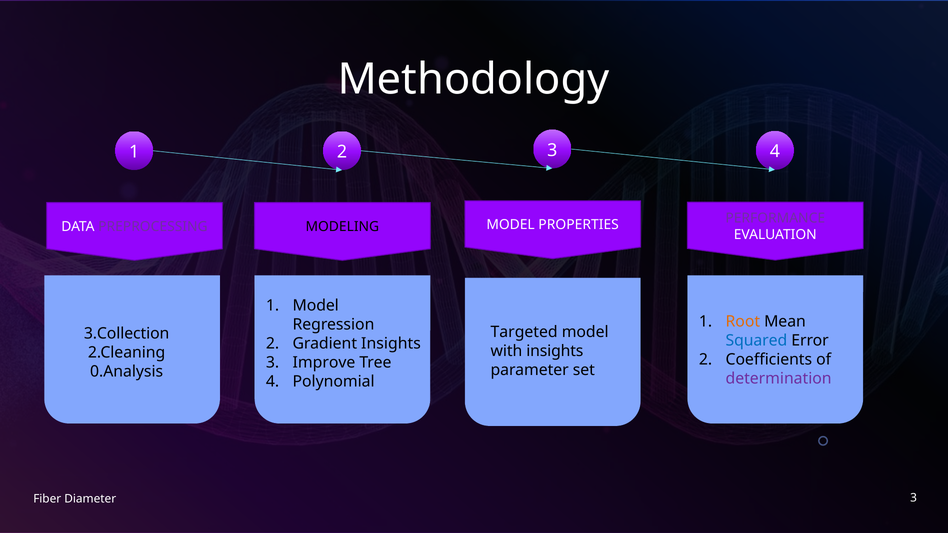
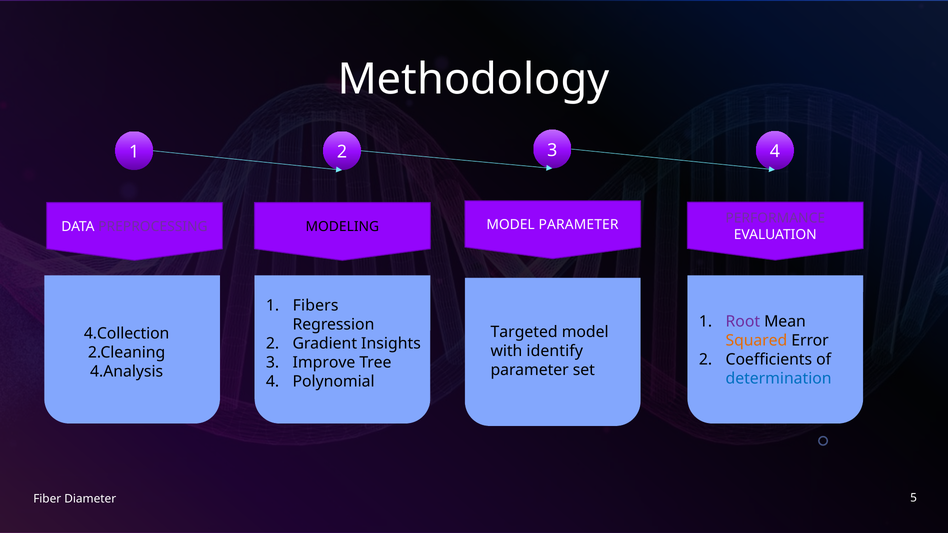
MODEL PROPERTIES: PROPERTIES -> PARAMETER
1 Model: Model -> Fibers
Root colour: orange -> purple
3.Collection: 3.Collection -> 4.Collection
Squared colour: blue -> orange
with insights: insights -> identify
0.Analysis: 0.Analysis -> 4.Analysis
determination colour: purple -> blue
Diameter 3: 3 -> 5
